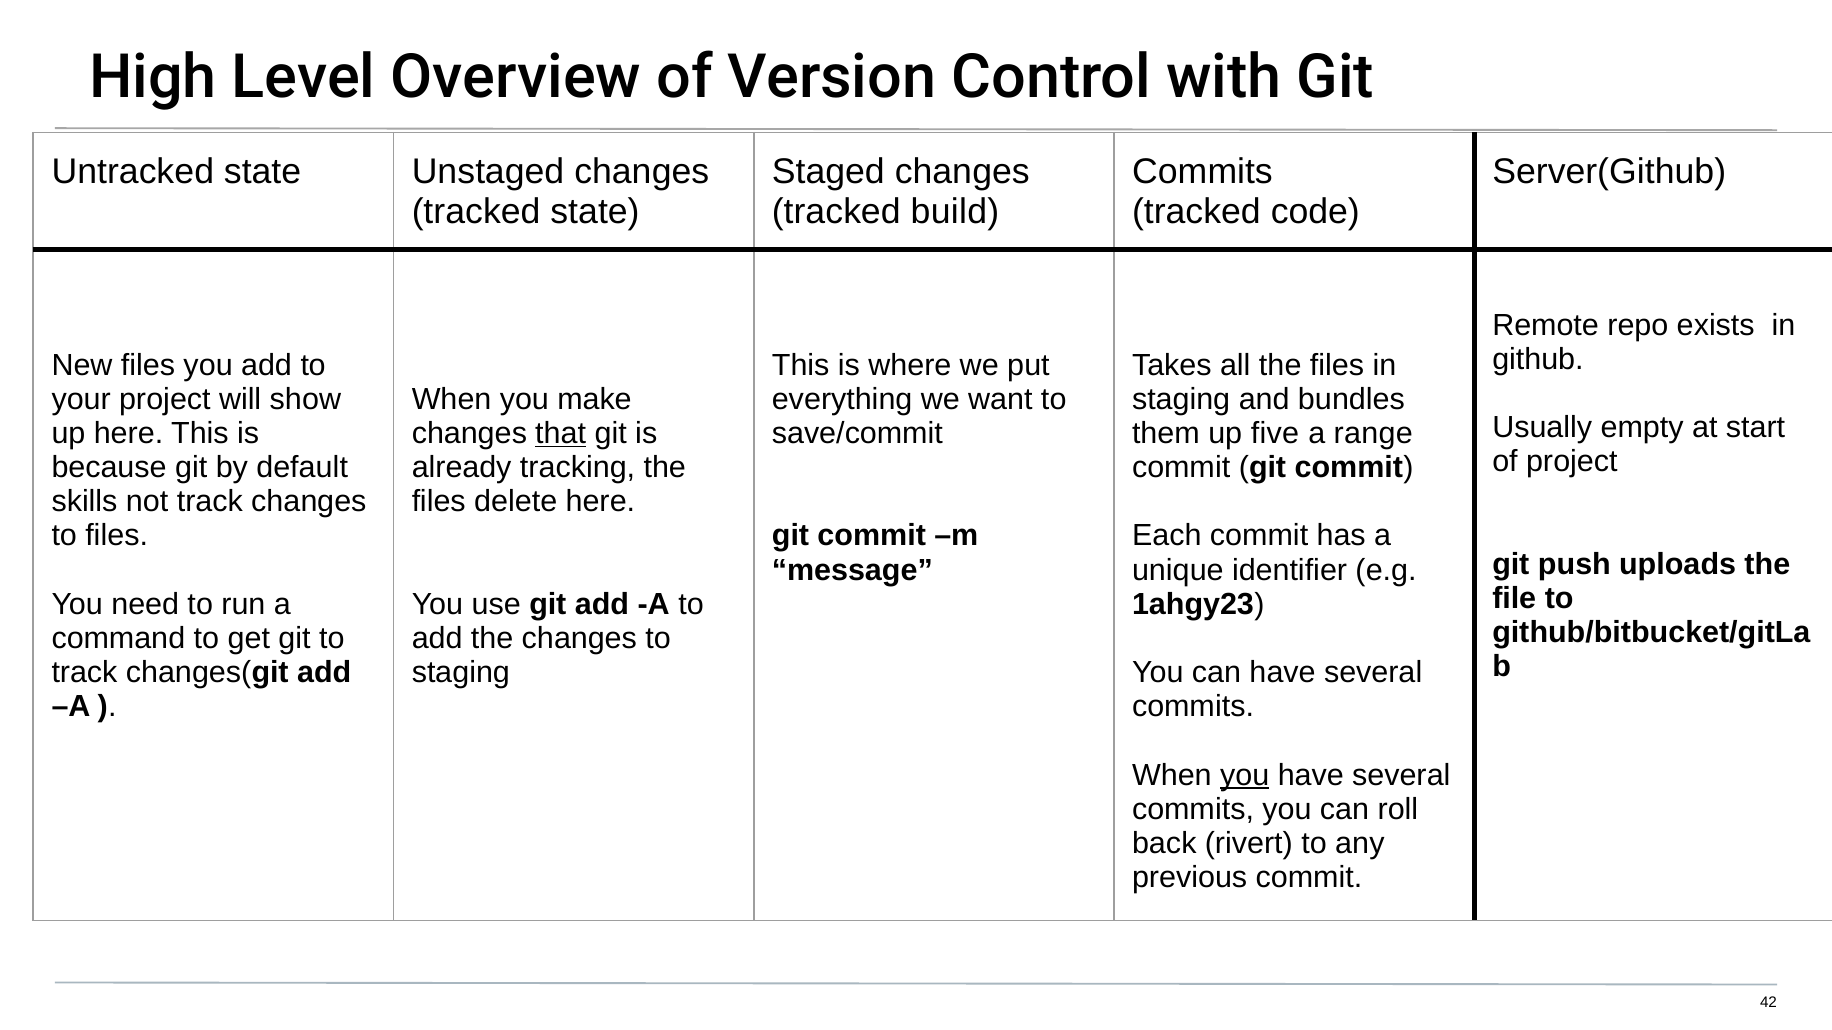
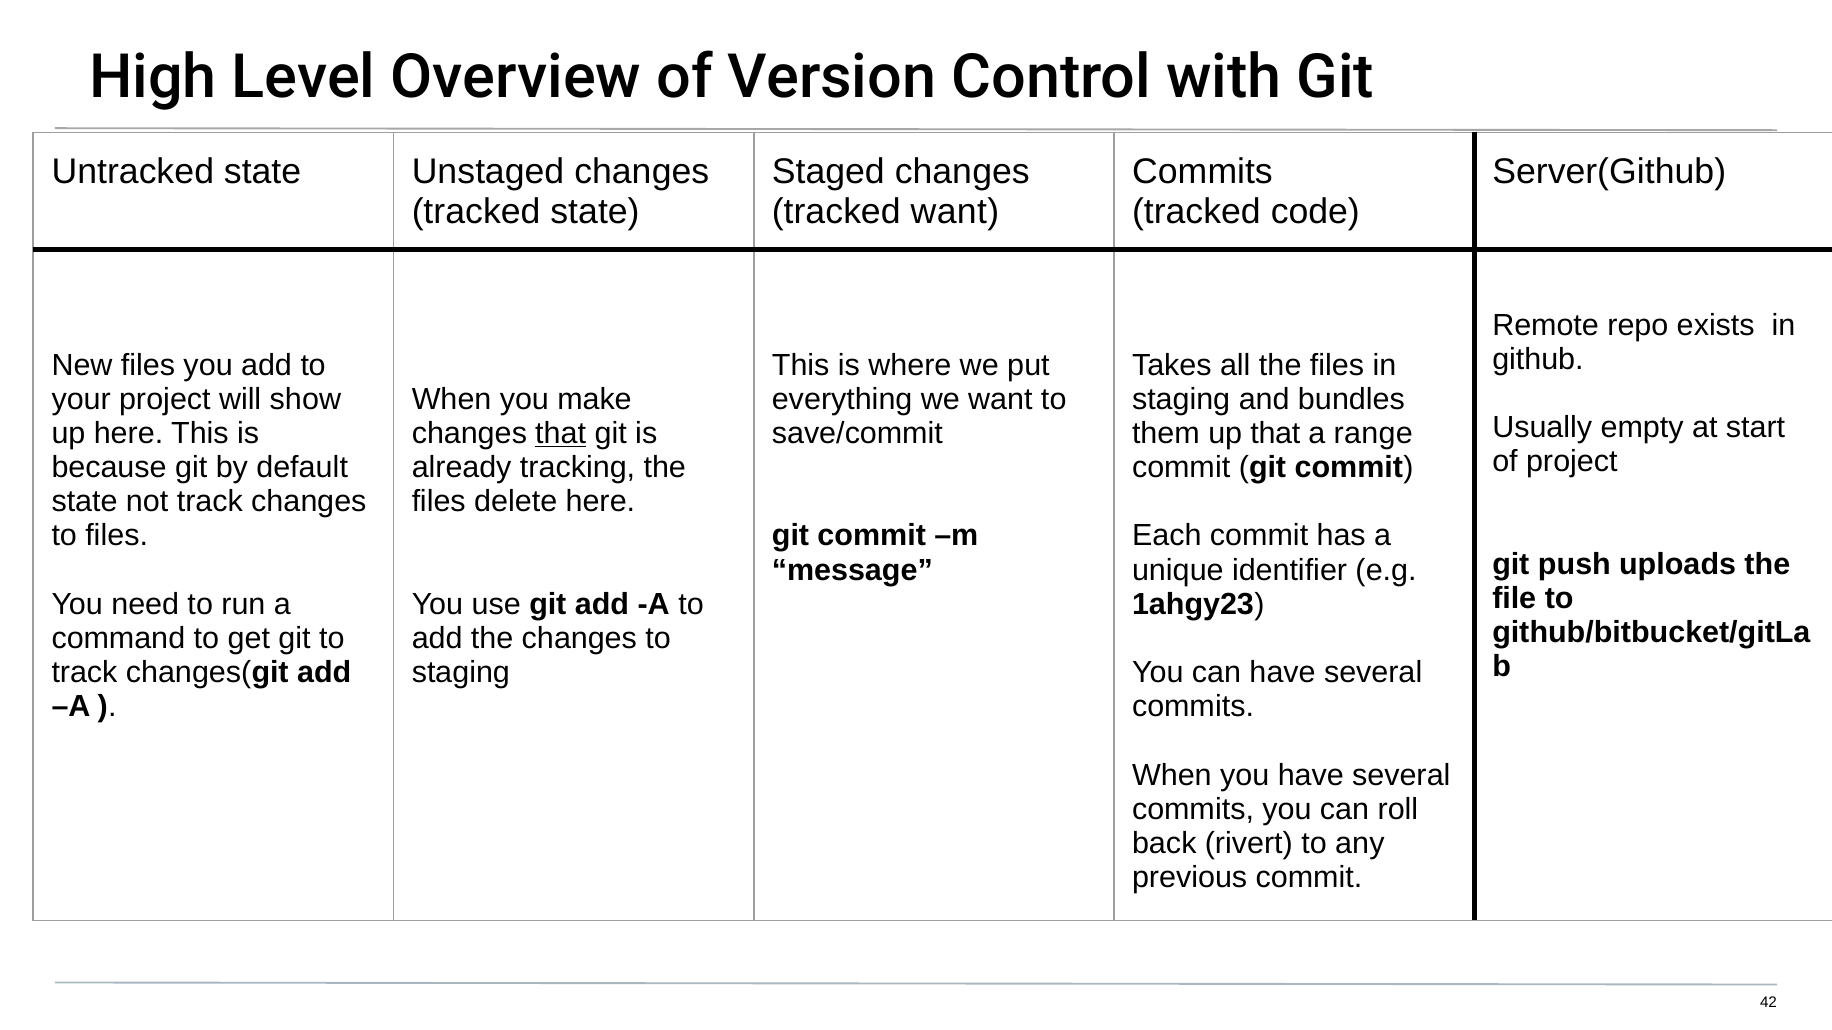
tracked build: build -> want
up five: five -> that
skills at (85, 502): skills -> state
you at (1245, 776) underline: present -> none
